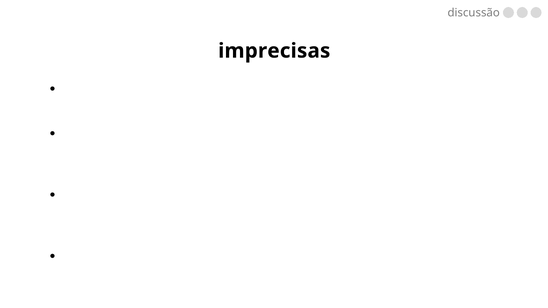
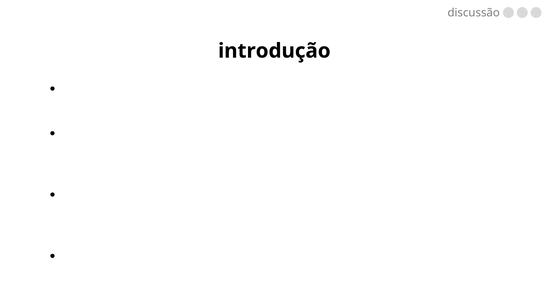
imprecisas: imprecisas -> introdução
